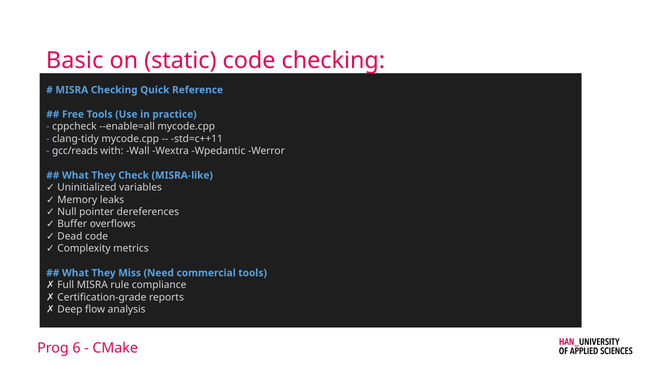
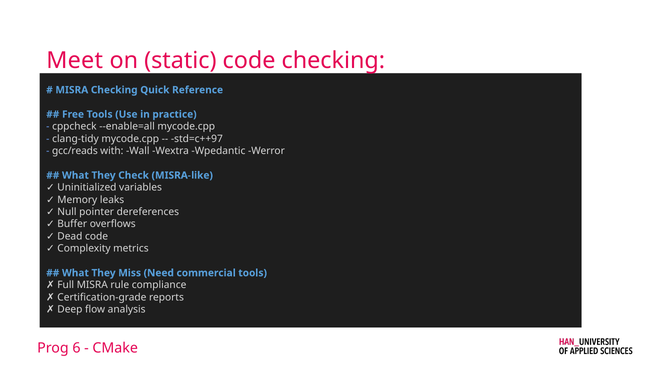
Basic: Basic -> Meet
std=c++11: std=c++11 -> std=c++97
